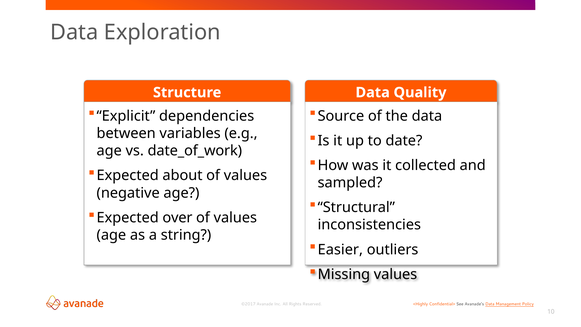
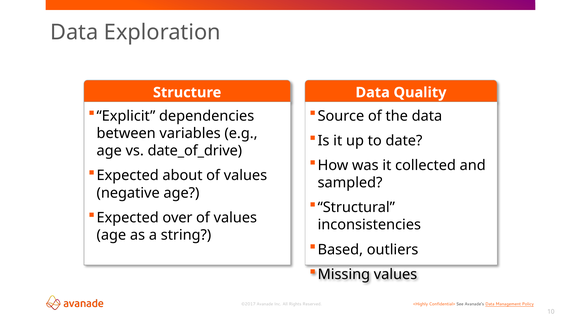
date_of_work: date_of_work -> date_of_drive
Easier: Easier -> Based
